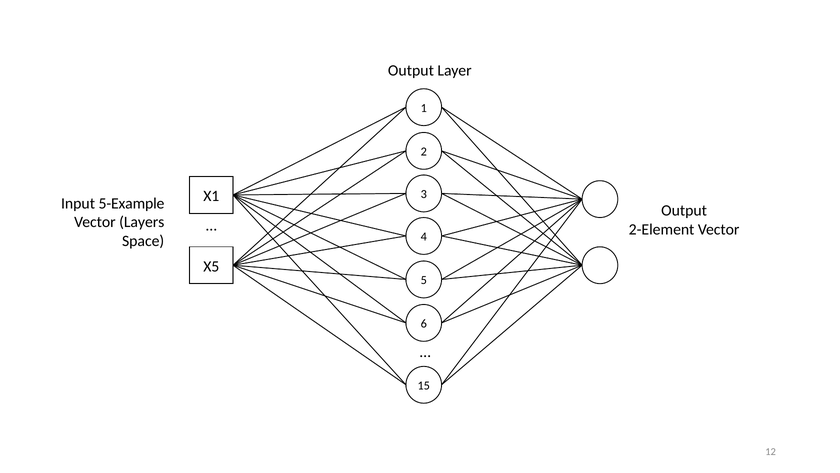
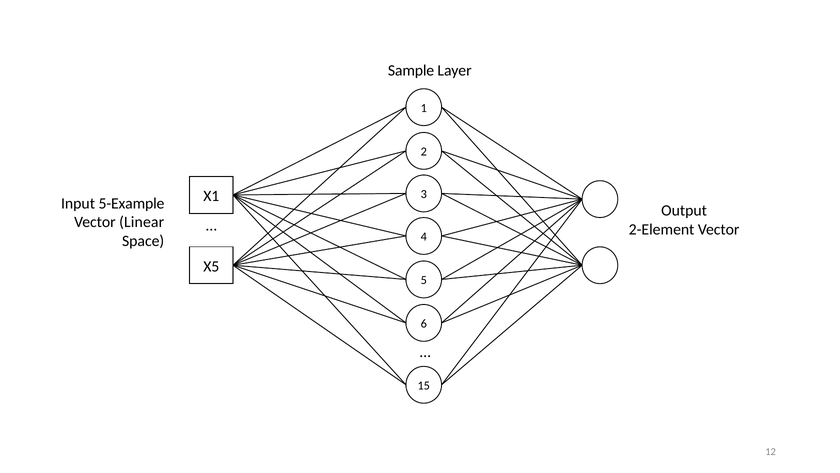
Output at (411, 71): Output -> Sample
Layers: Layers -> Linear
